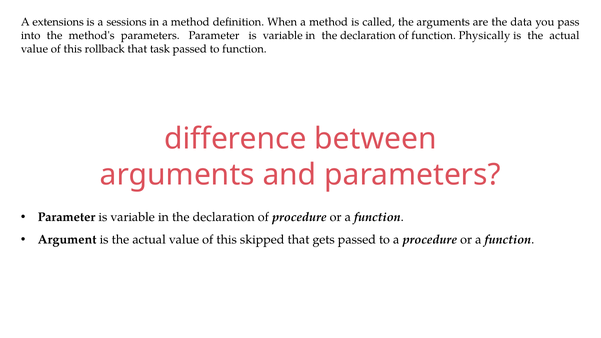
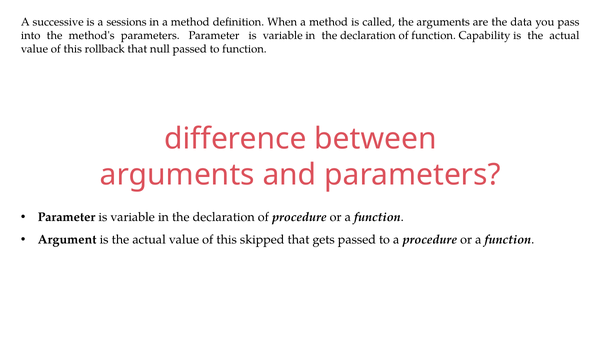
extensions: extensions -> successive
Physically: Physically -> Capability
task: task -> null
